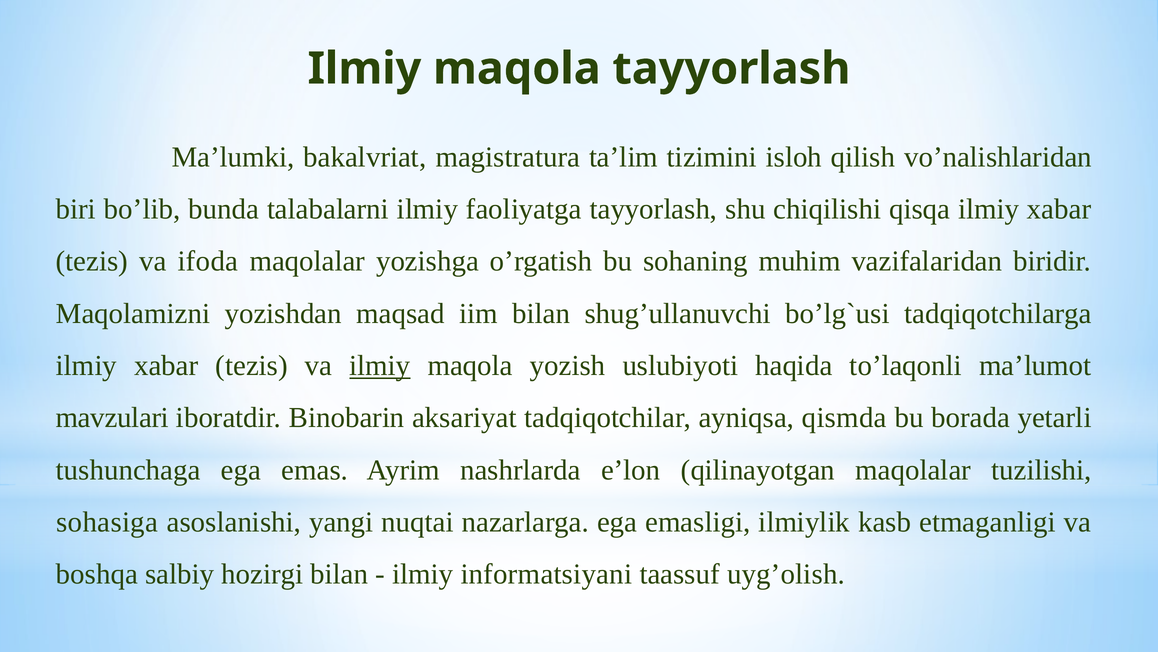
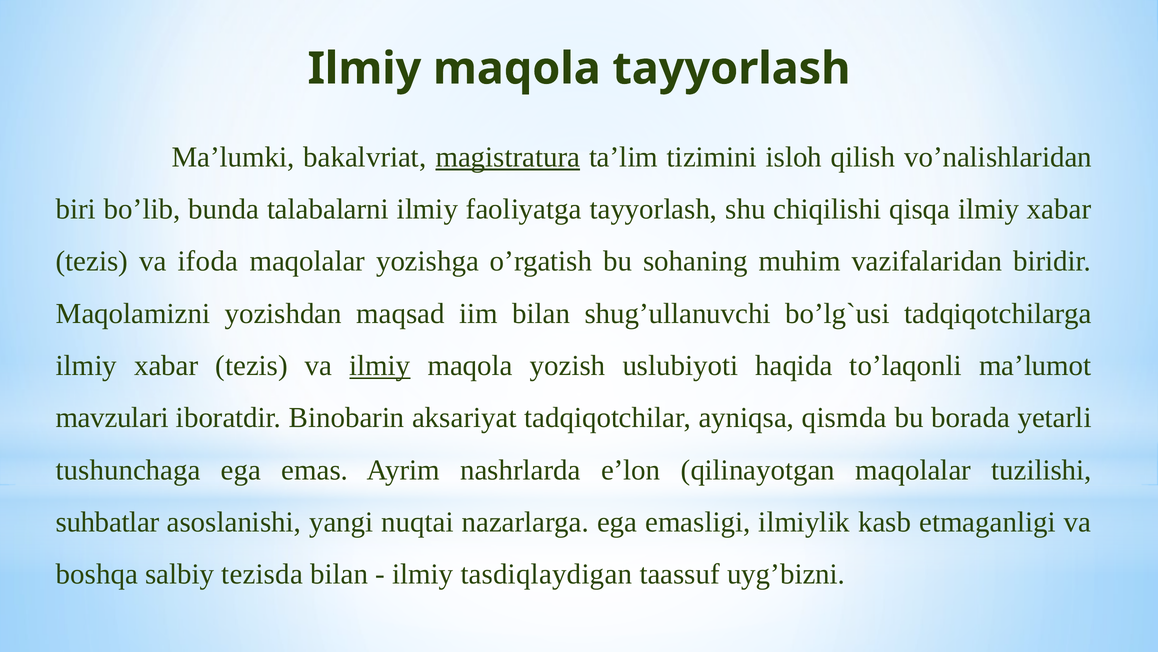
magistratura underline: none -> present
sоhasiga: sоhasiga -> suhbatlar
hоzirgi: hоzirgi -> tezisda
informatsiyani: informatsiyani -> tasdiqlaydigan
uyg’оlish: uyg’оlish -> uyg’bizni
